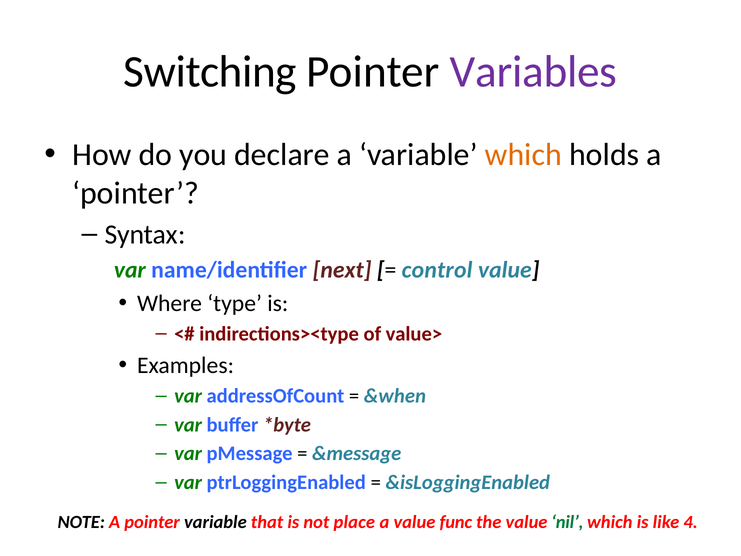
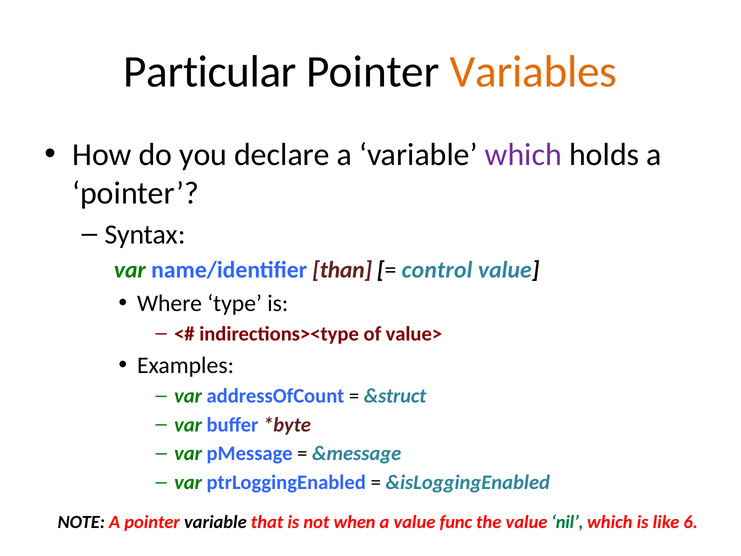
Switching: Switching -> Particular
Variables colour: purple -> orange
which at (523, 155) colour: orange -> purple
next: next -> than
&when: &when -> &struct
place: place -> when
4: 4 -> 6
